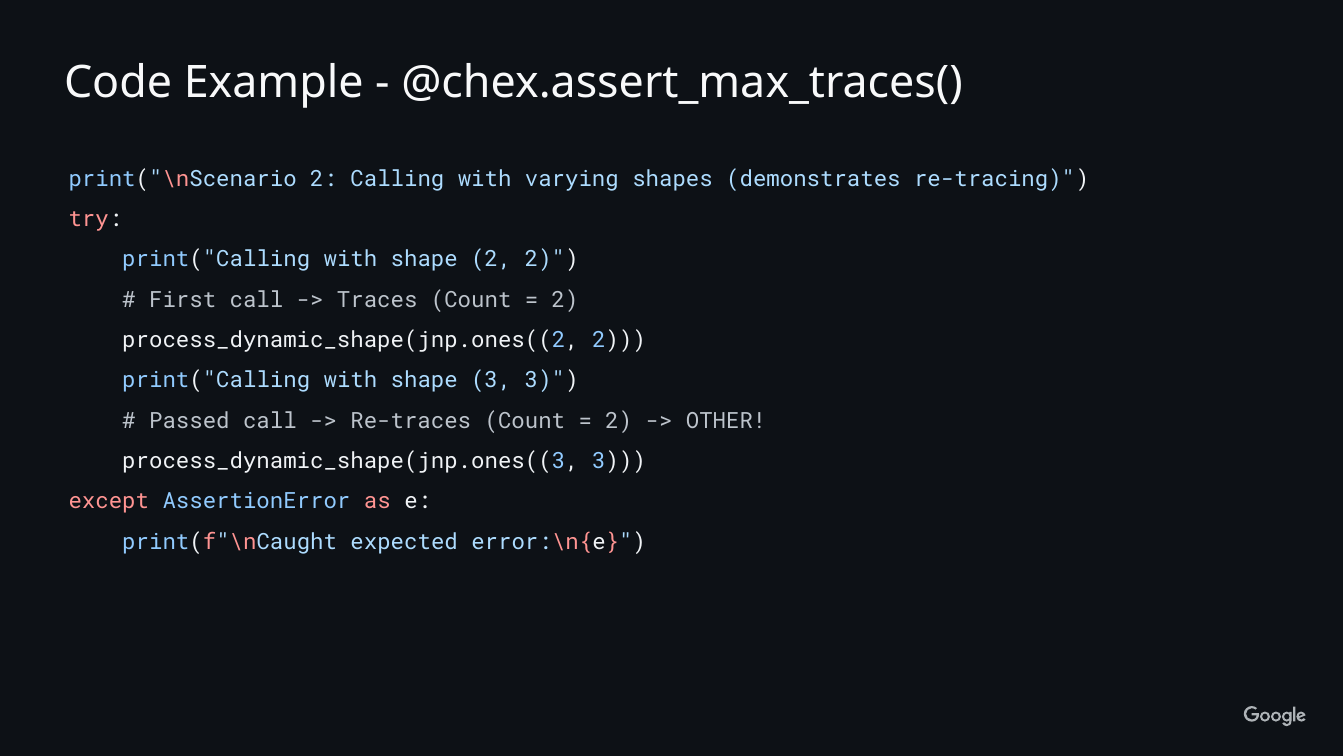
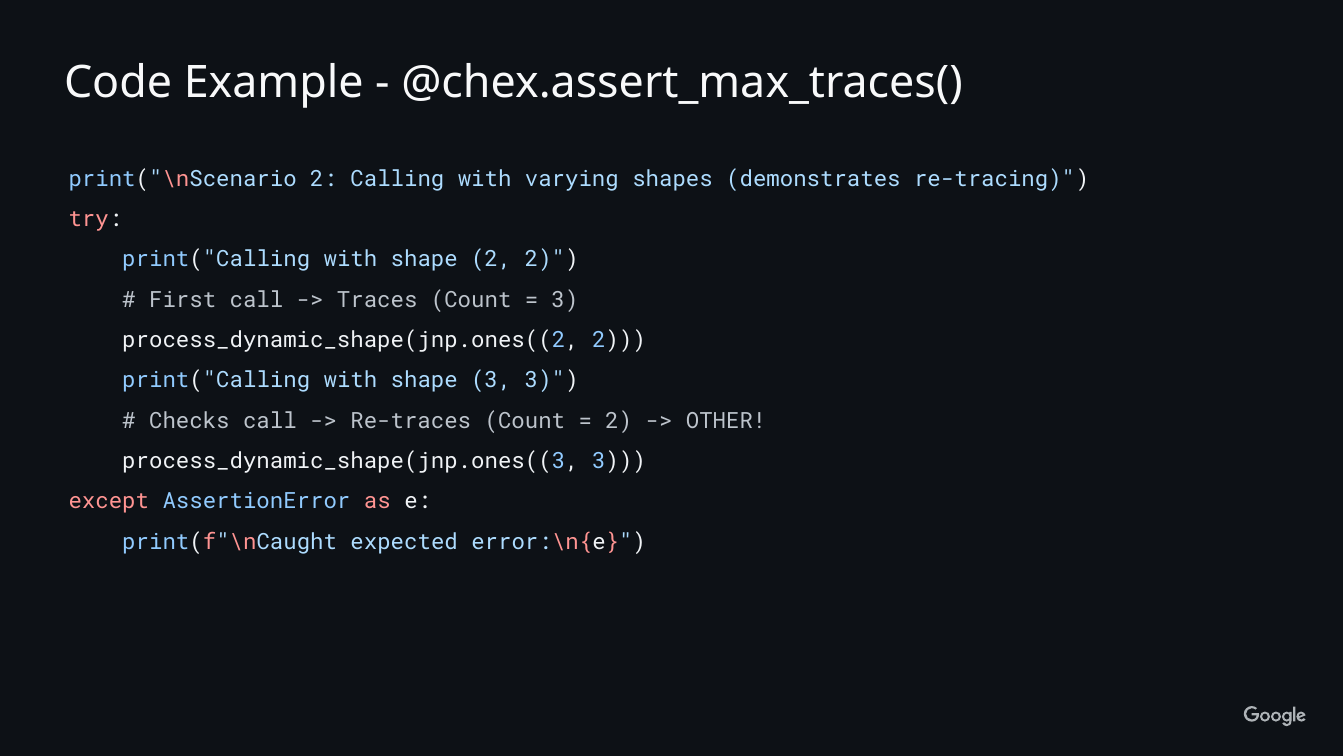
2 at (565, 300): 2 -> 3
Passed: Passed -> Checks
